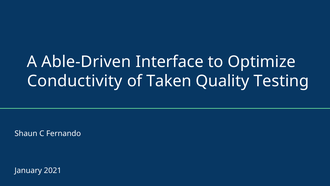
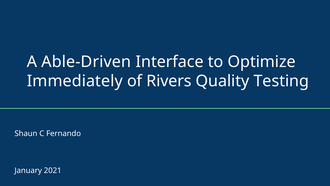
Conductivity: Conductivity -> Immediately
Taken: Taken -> Rivers
